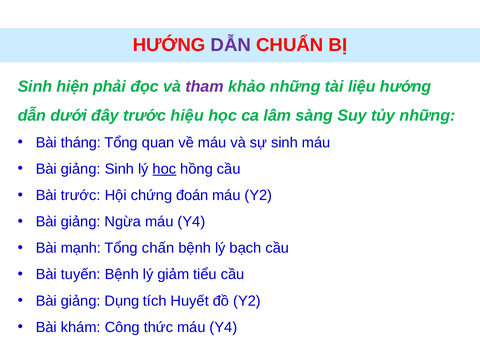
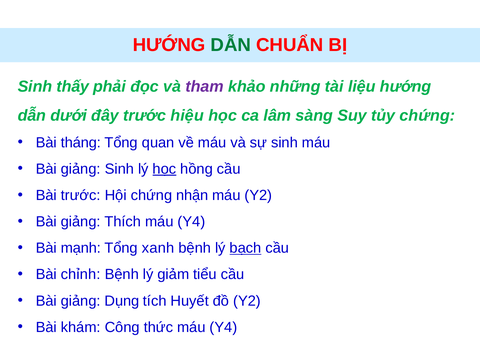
DẪN at (231, 45) colour: purple -> green
hiện: hiện -> thấy
tủy những: những -> chứng
đoán: đoán -> nhận
Ngừa: Ngừa -> Thích
chấn: chấn -> xanh
bạch underline: none -> present
tuyến: tuyến -> chỉnh
